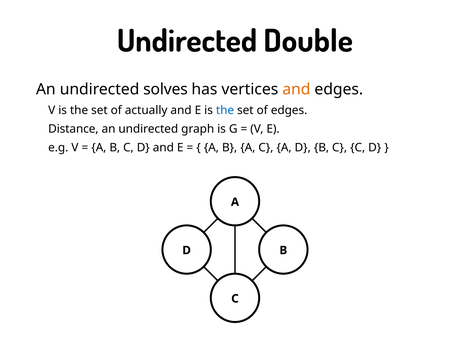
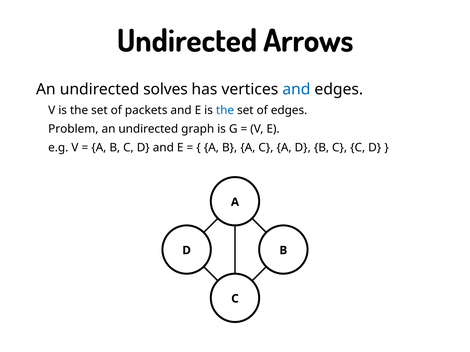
Double: Double -> Arrows
and at (296, 89) colour: orange -> blue
actually: actually -> packets
Distance: Distance -> Problem
